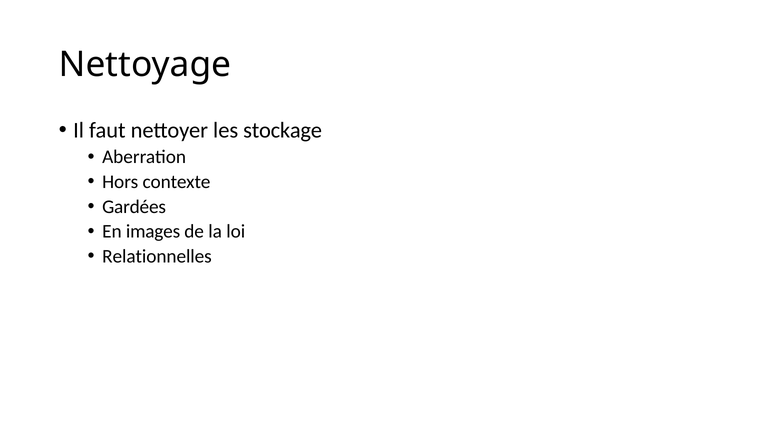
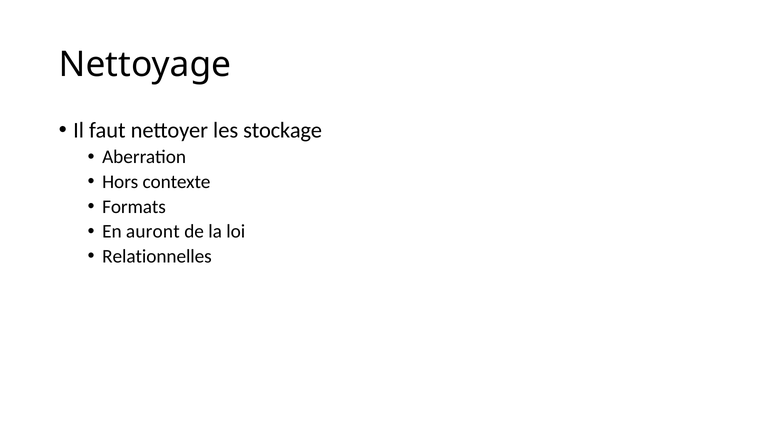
Gardées: Gardées -> Formats
images: images -> auront
